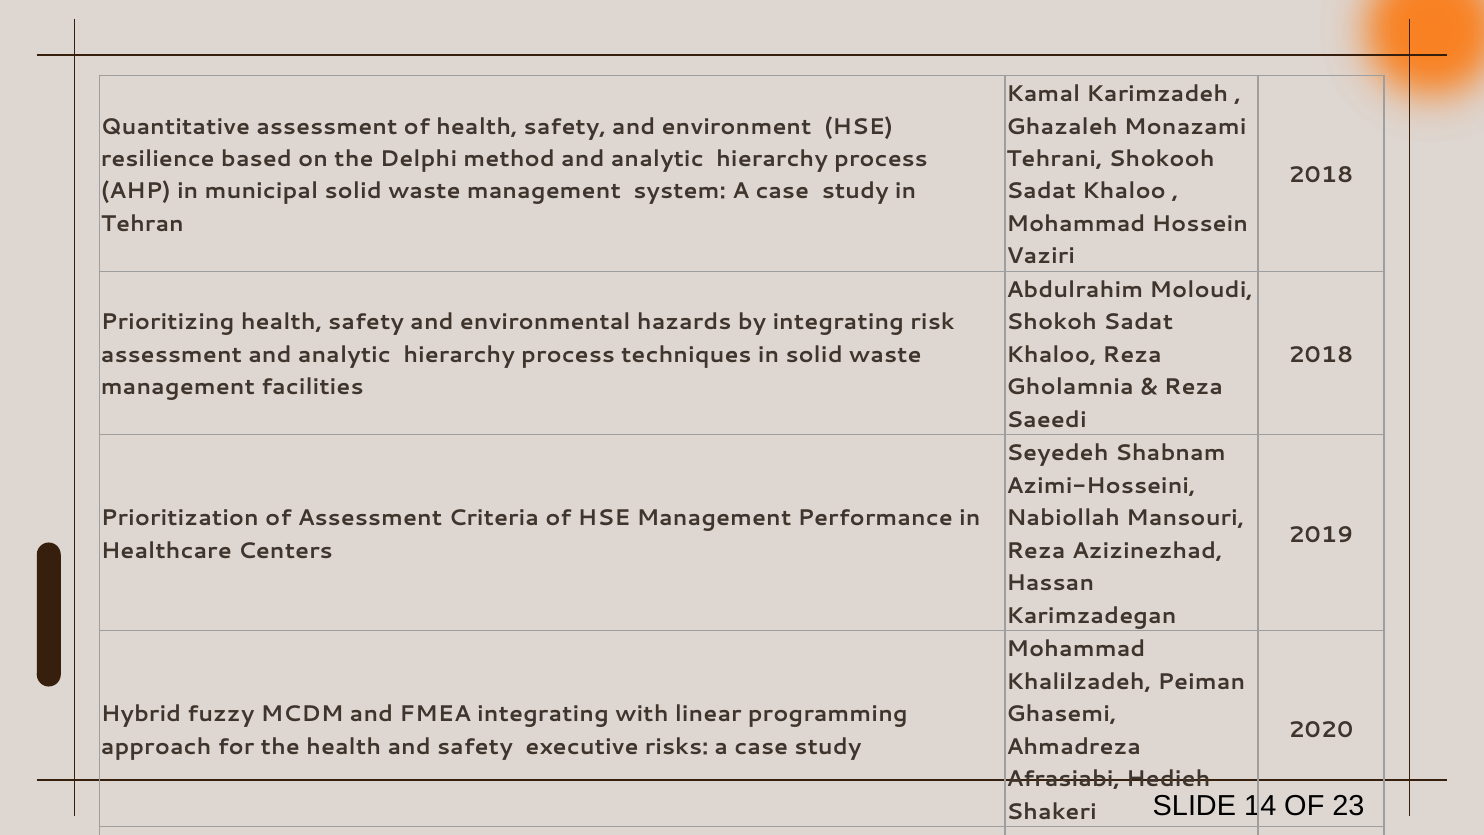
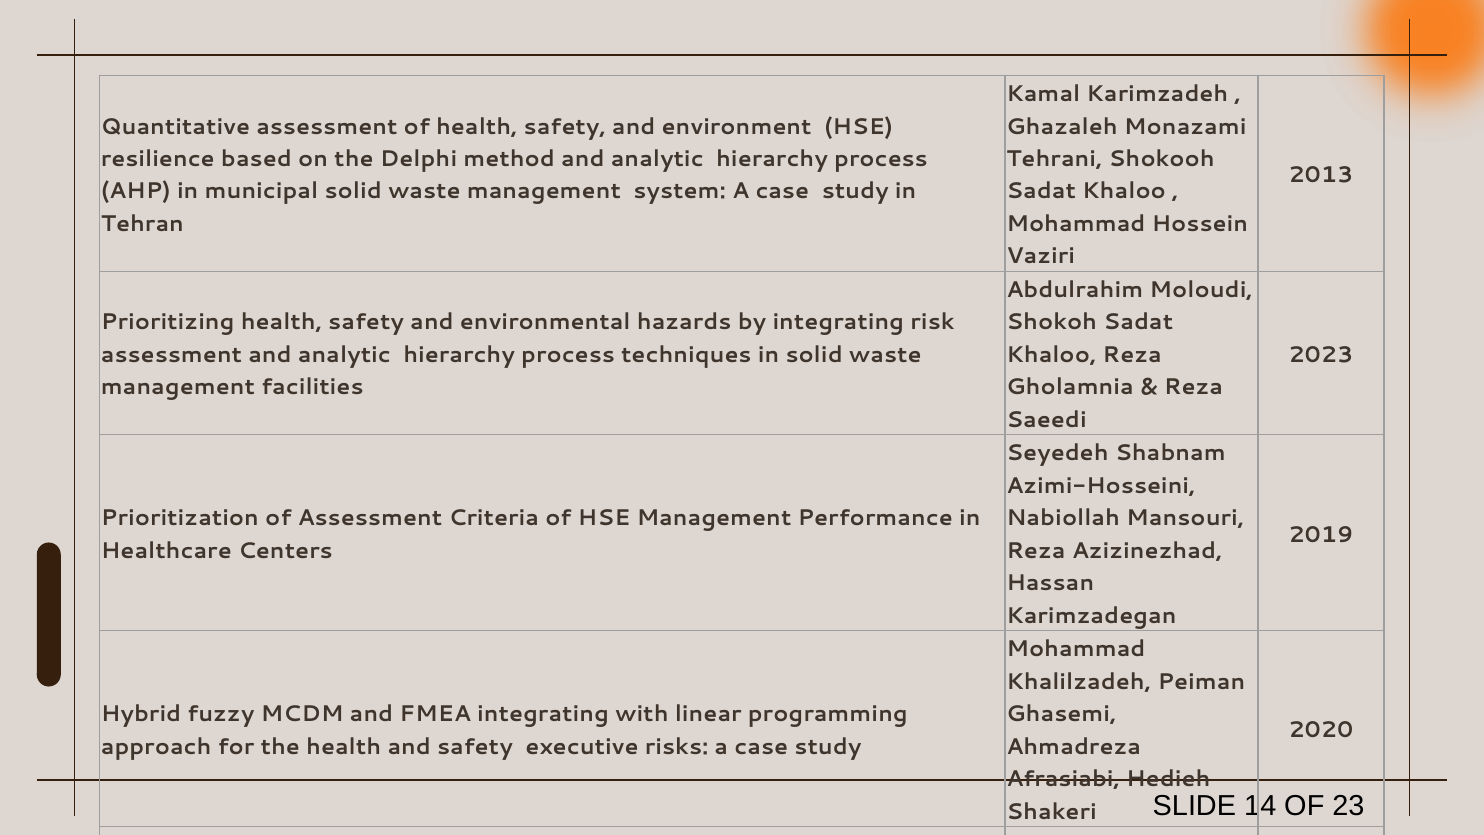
2018 at (1321, 175): 2018 -> 2013
2018 at (1321, 355): 2018 -> 2023
